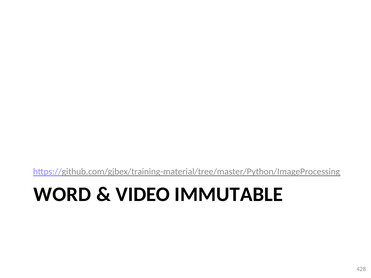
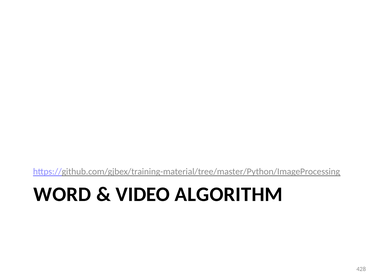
IMMUTABLE: IMMUTABLE -> ALGORITHM
